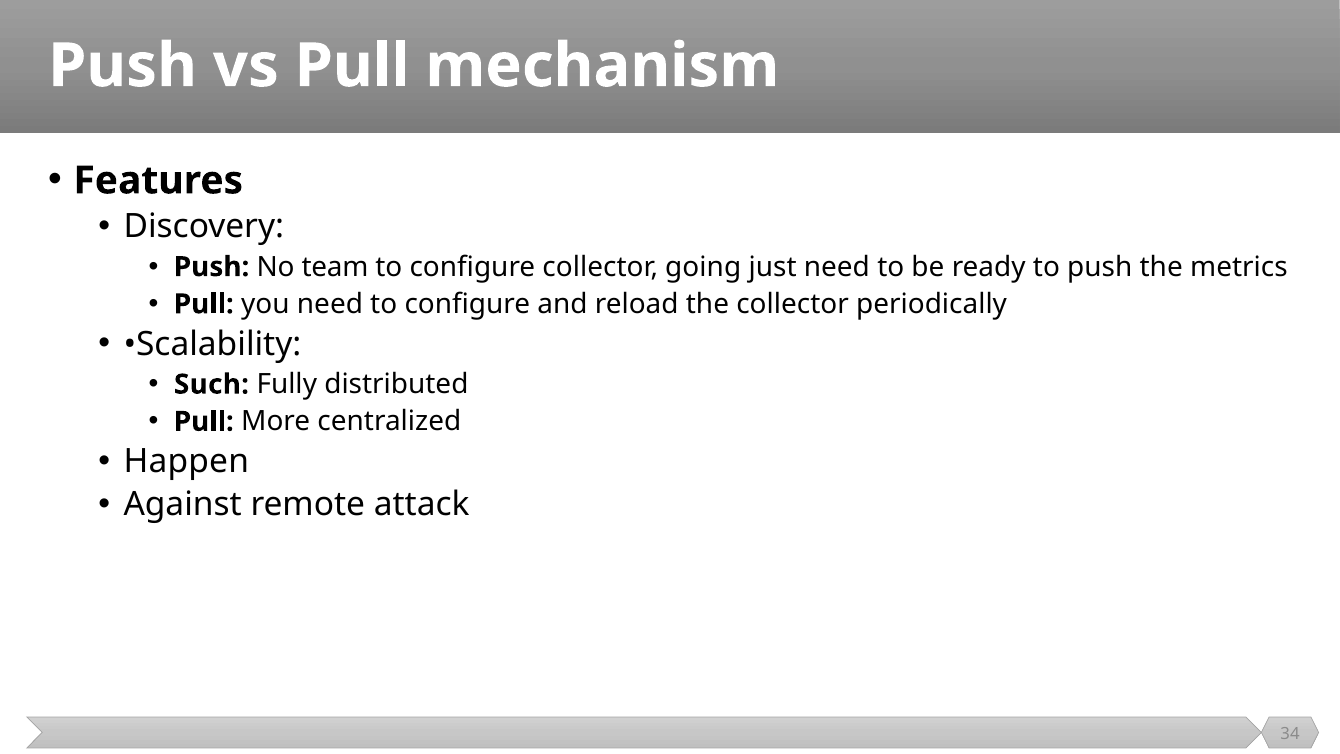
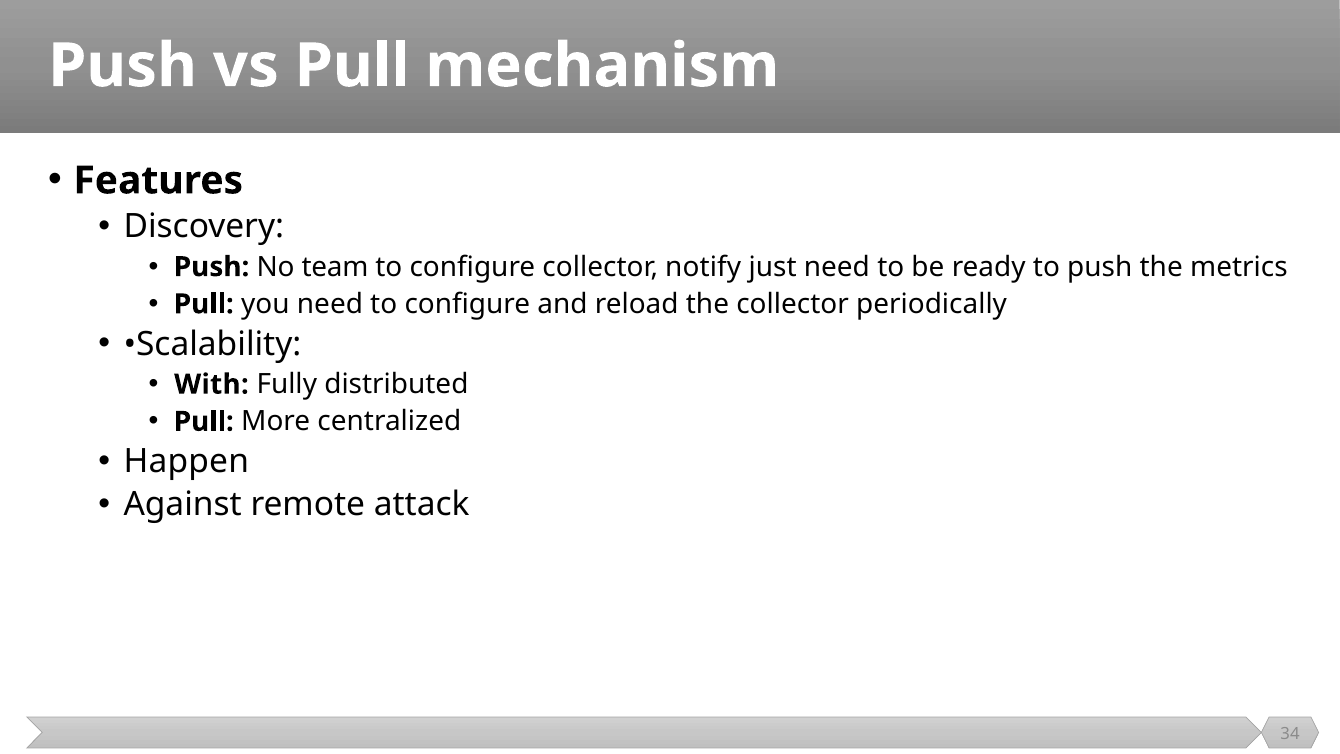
going: going -> notify
Such: Such -> With
